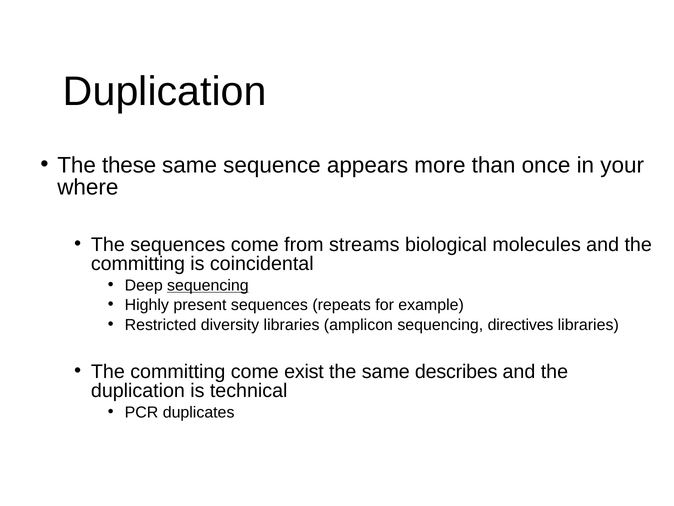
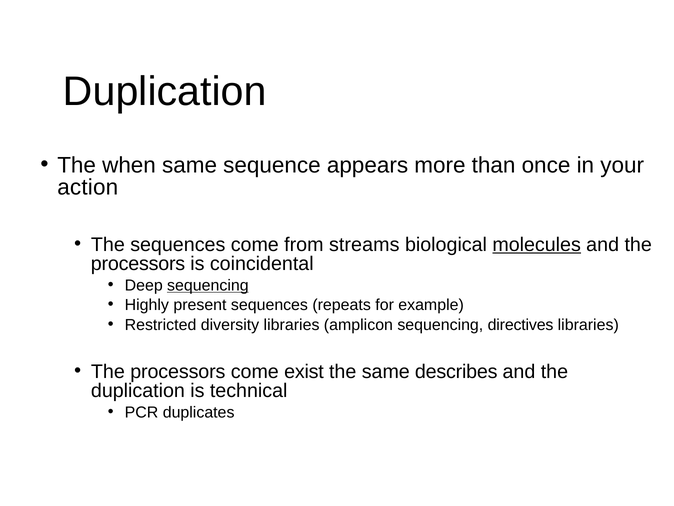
these: these -> when
where: where -> action
molecules underline: none -> present
committing at (138, 263): committing -> processors
committing at (178, 371): committing -> processors
